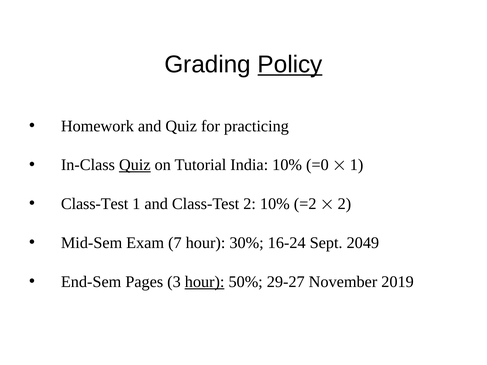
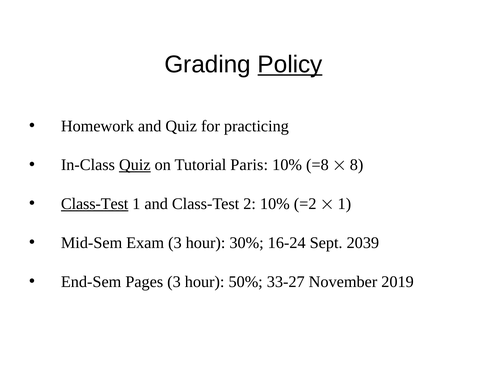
India: India -> Paris
=0: =0 -> =8
1 at (357, 165): 1 -> 8
Class-Test at (95, 204) underline: none -> present
2 at (344, 204): 2 -> 1
Exam 7: 7 -> 3
2049: 2049 -> 2039
hour at (205, 282) underline: present -> none
29-27: 29-27 -> 33-27
